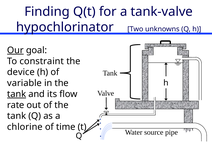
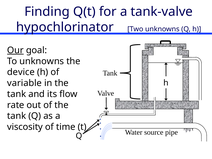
To constraint: constraint -> unknowns
tank at (17, 94) underline: present -> none
chlorine: chlorine -> viscosity
